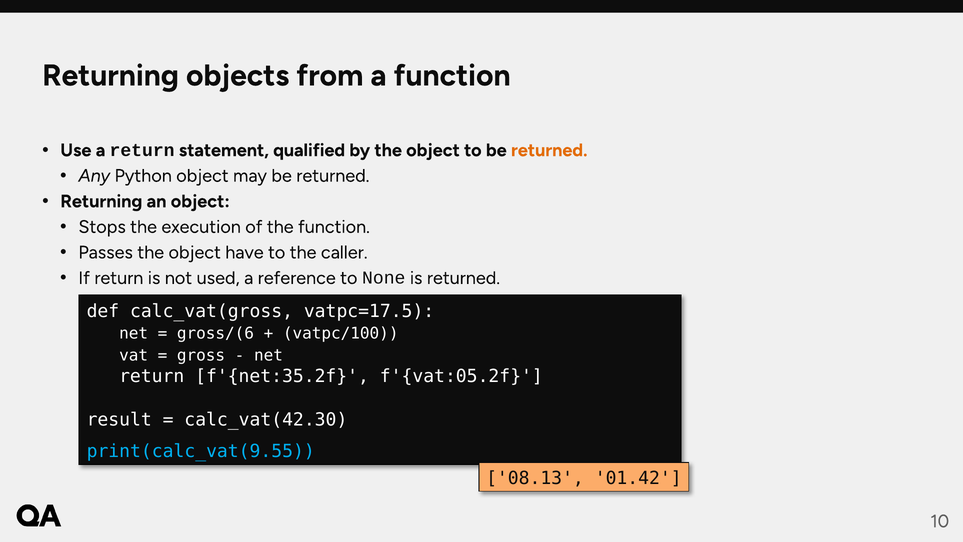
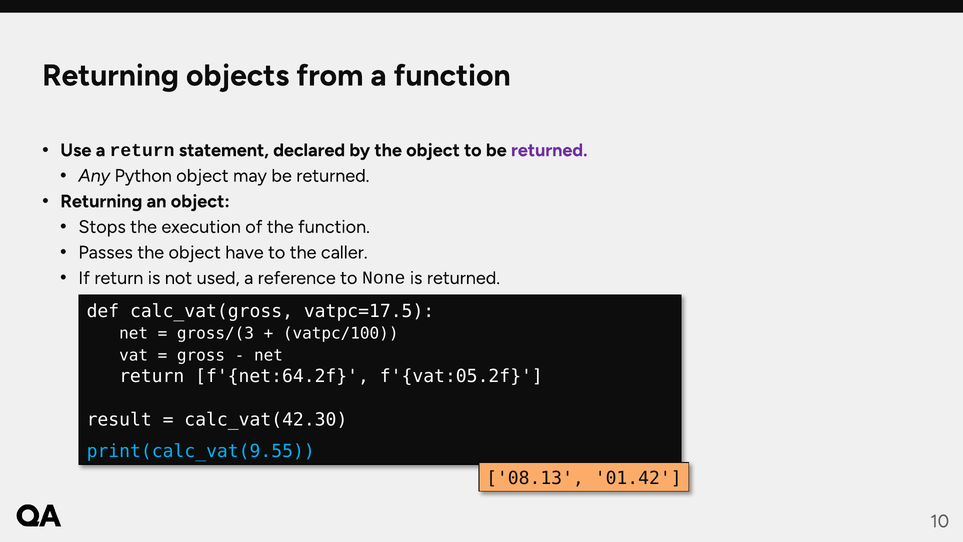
qualified: qualified -> declared
returned at (549, 150) colour: orange -> purple
gross/(6: gross/(6 -> gross/(3
f'{net:35.2f: f'{net:35.2f -> f'{net:64.2f
